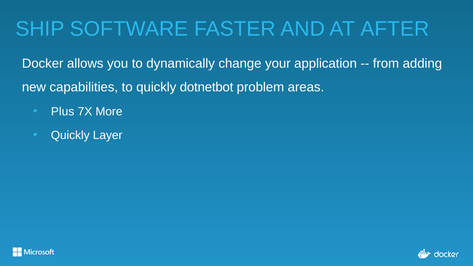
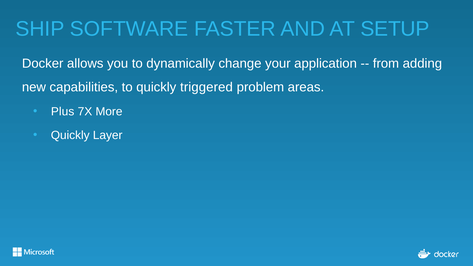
AFTER: AFTER -> SETUP
dotnetbot: dotnetbot -> triggered
